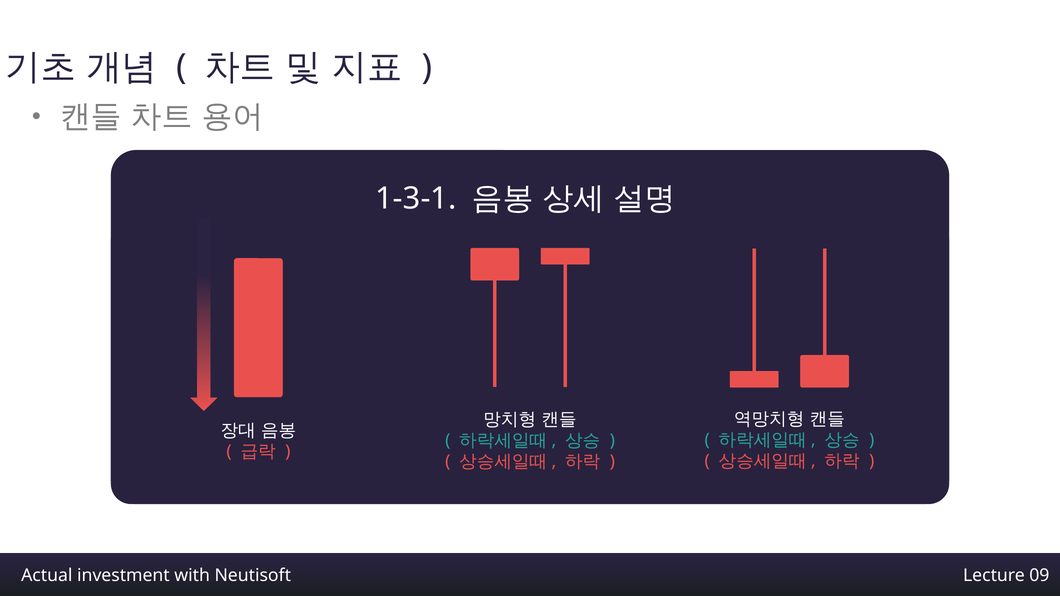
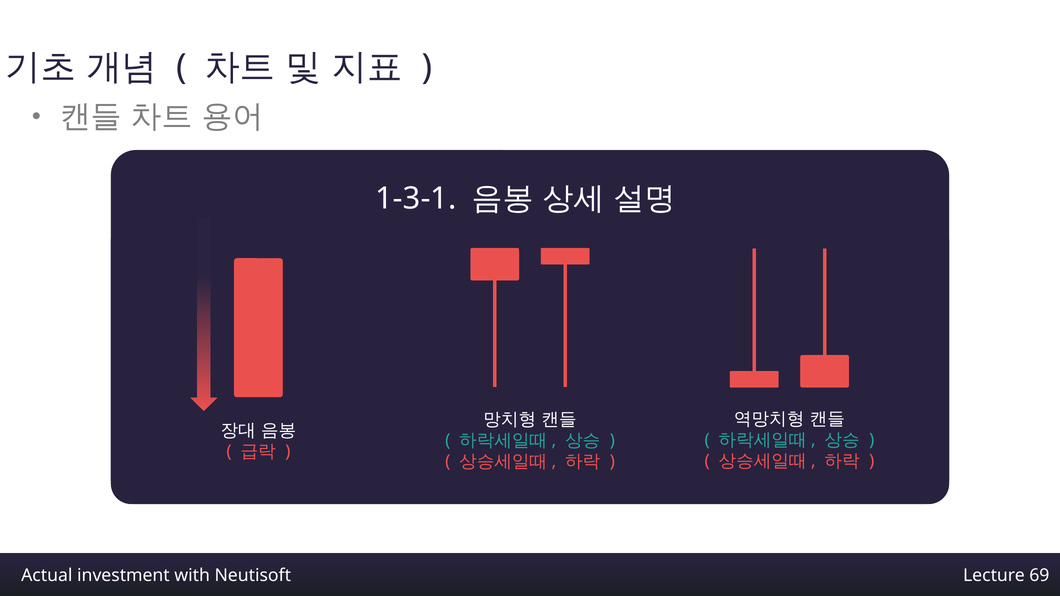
09: 09 -> 69
